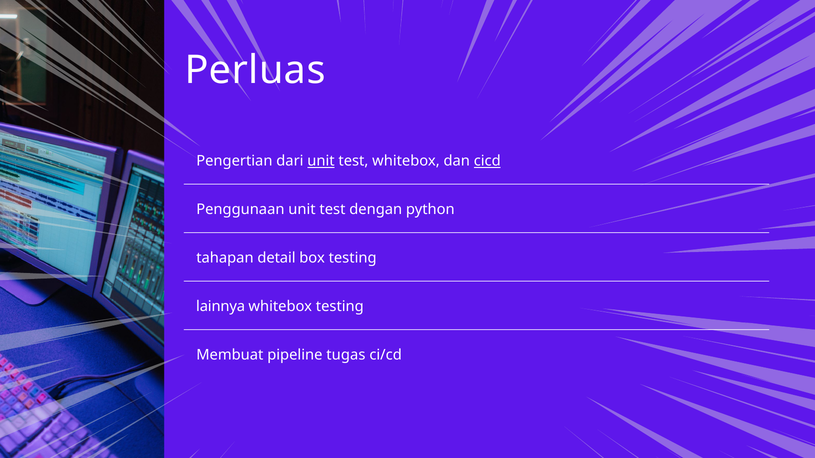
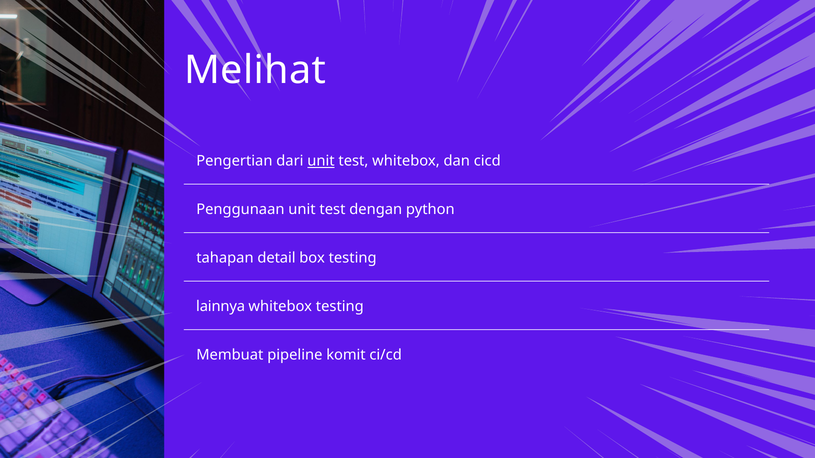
Perluas: Perluas -> Melihat
cicd underline: present -> none
tugas: tugas -> komit
